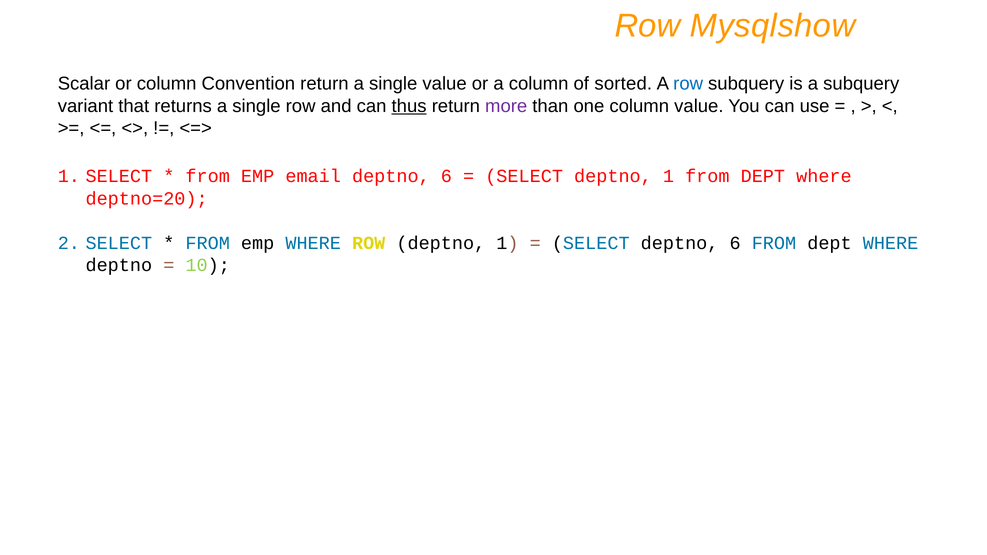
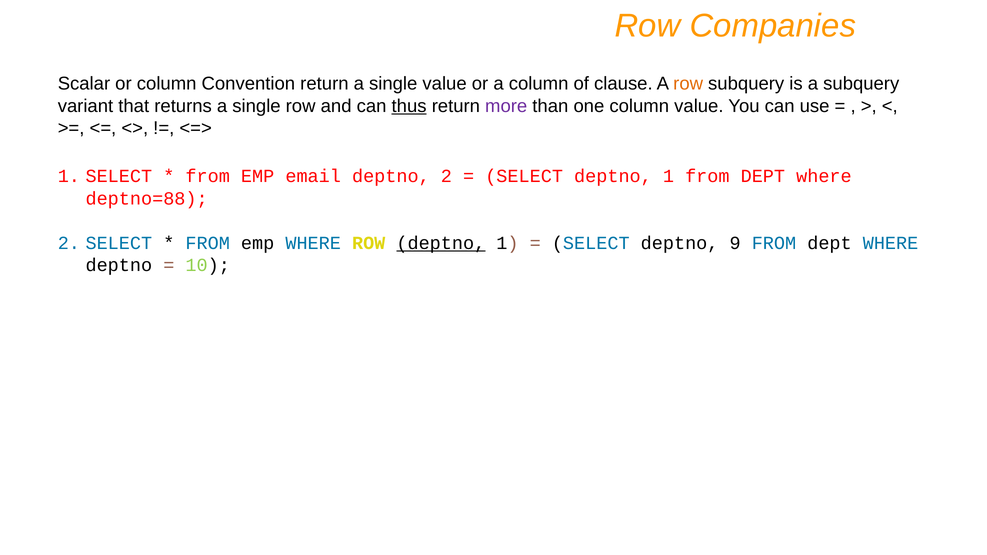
Mysqlshow: Mysqlshow -> Companies
sorted: sorted -> clause
row at (688, 84) colour: blue -> orange
6 at (446, 176): 6 -> 2
deptno=20: deptno=20 -> deptno=88
deptno at (441, 243) underline: none -> present
SELECT deptno 6: 6 -> 9
